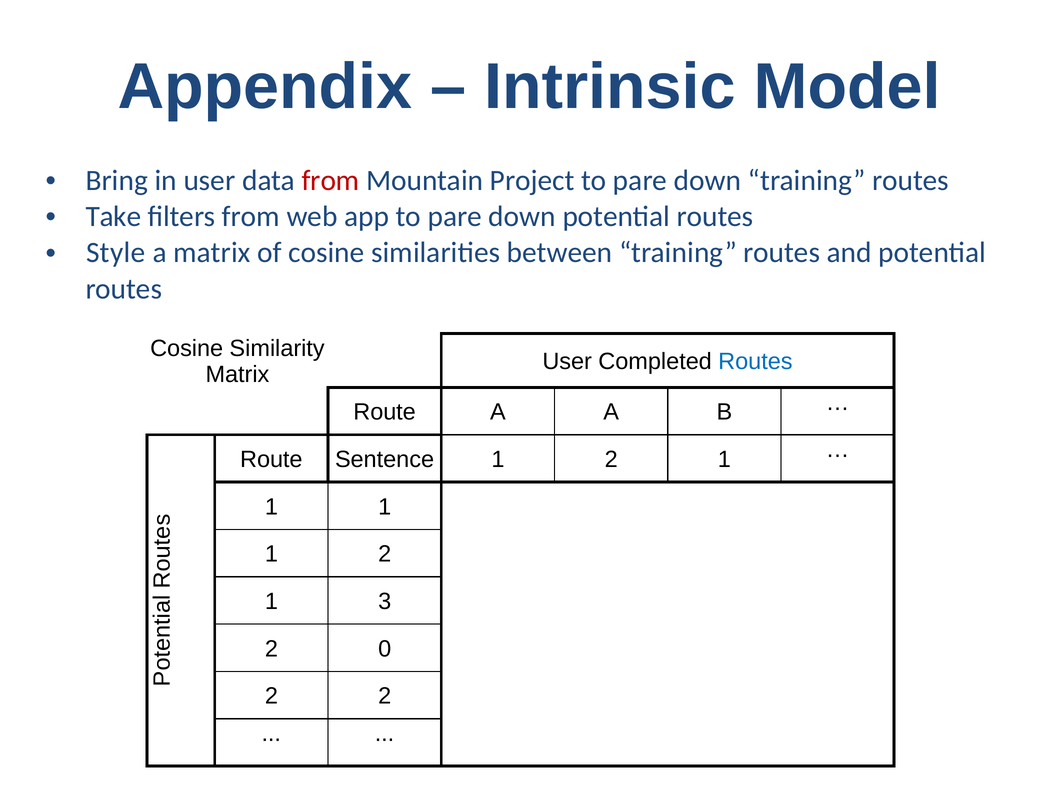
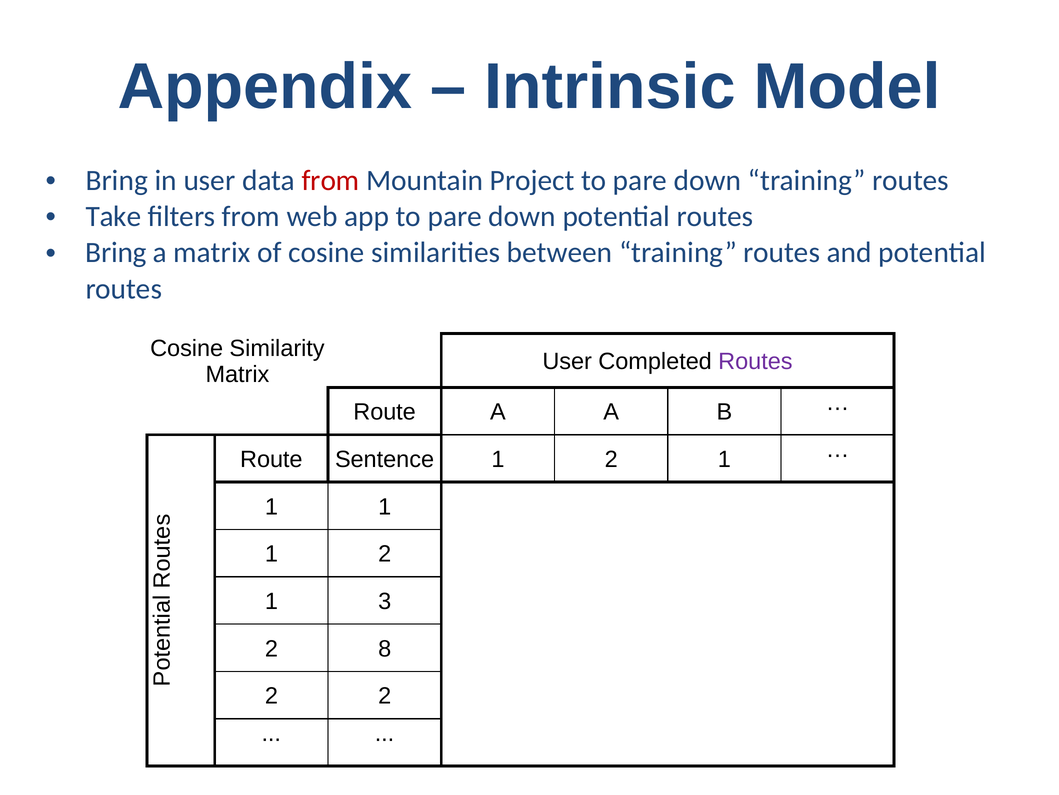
Style at (116, 252): Style -> Bring
Routes at (755, 361) colour: blue -> purple
0: 0 -> 8
